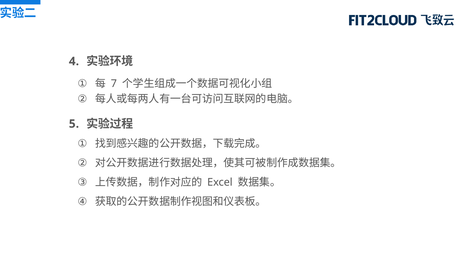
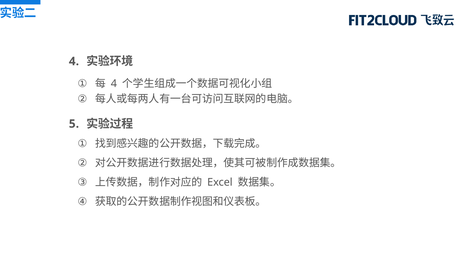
7 at (114, 84): 7 -> 4
